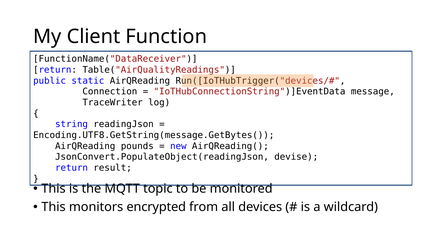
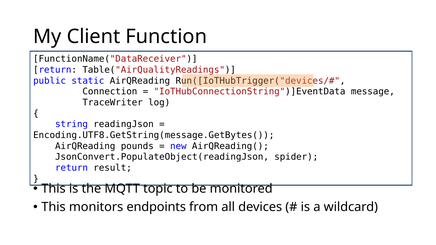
devise: devise -> spider
encrypted: encrypted -> endpoints
